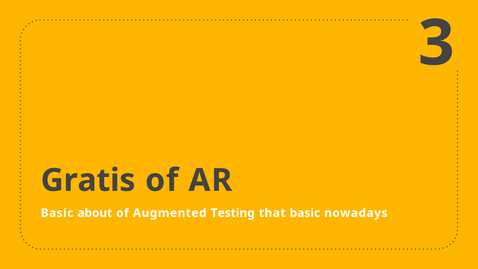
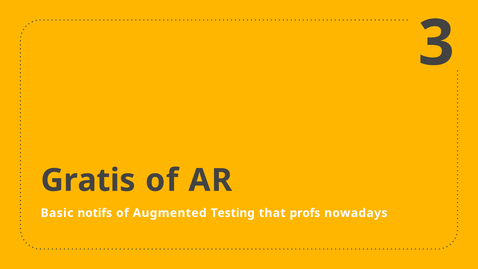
about: about -> notifs
that basic: basic -> profs
